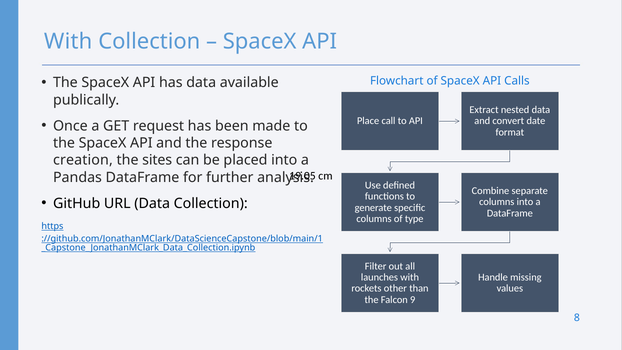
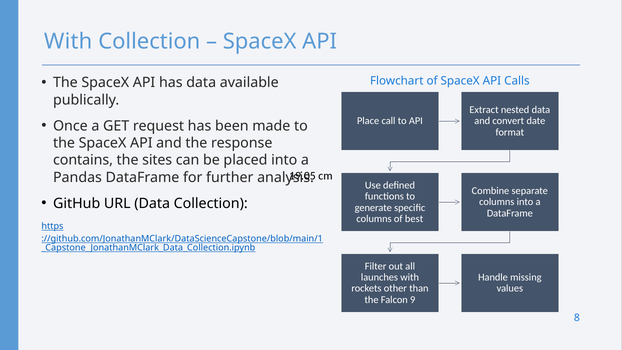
creation: creation -> contains
type: type -> best
